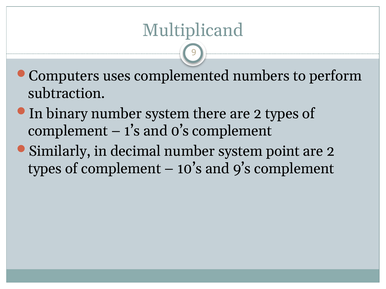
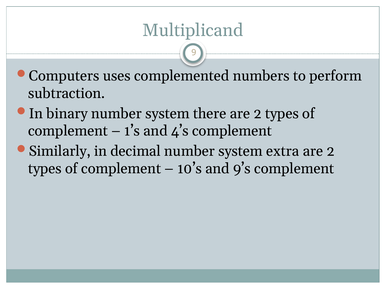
0’s: 0’s -> 4’s
point: point -> extra
